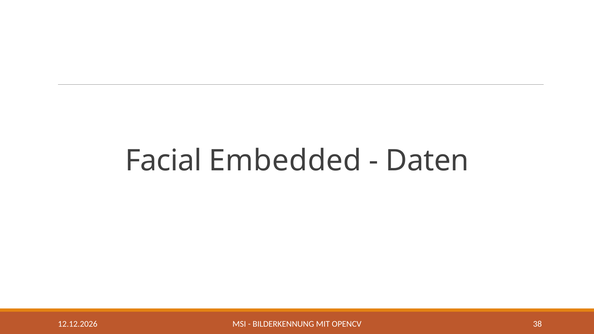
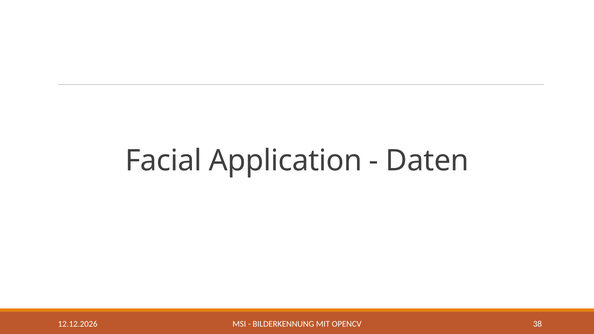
Embedded: Embedded -> Application
